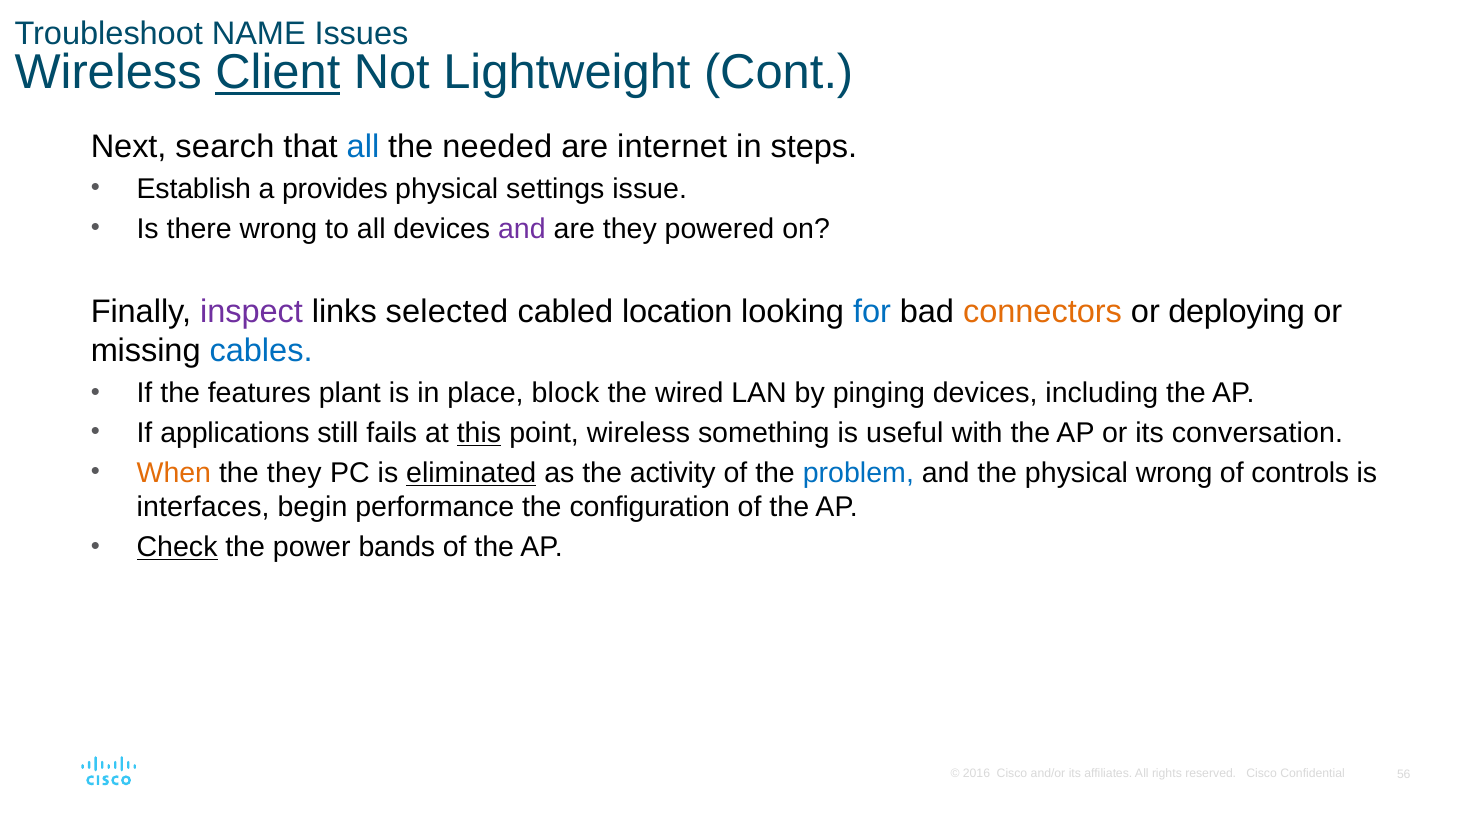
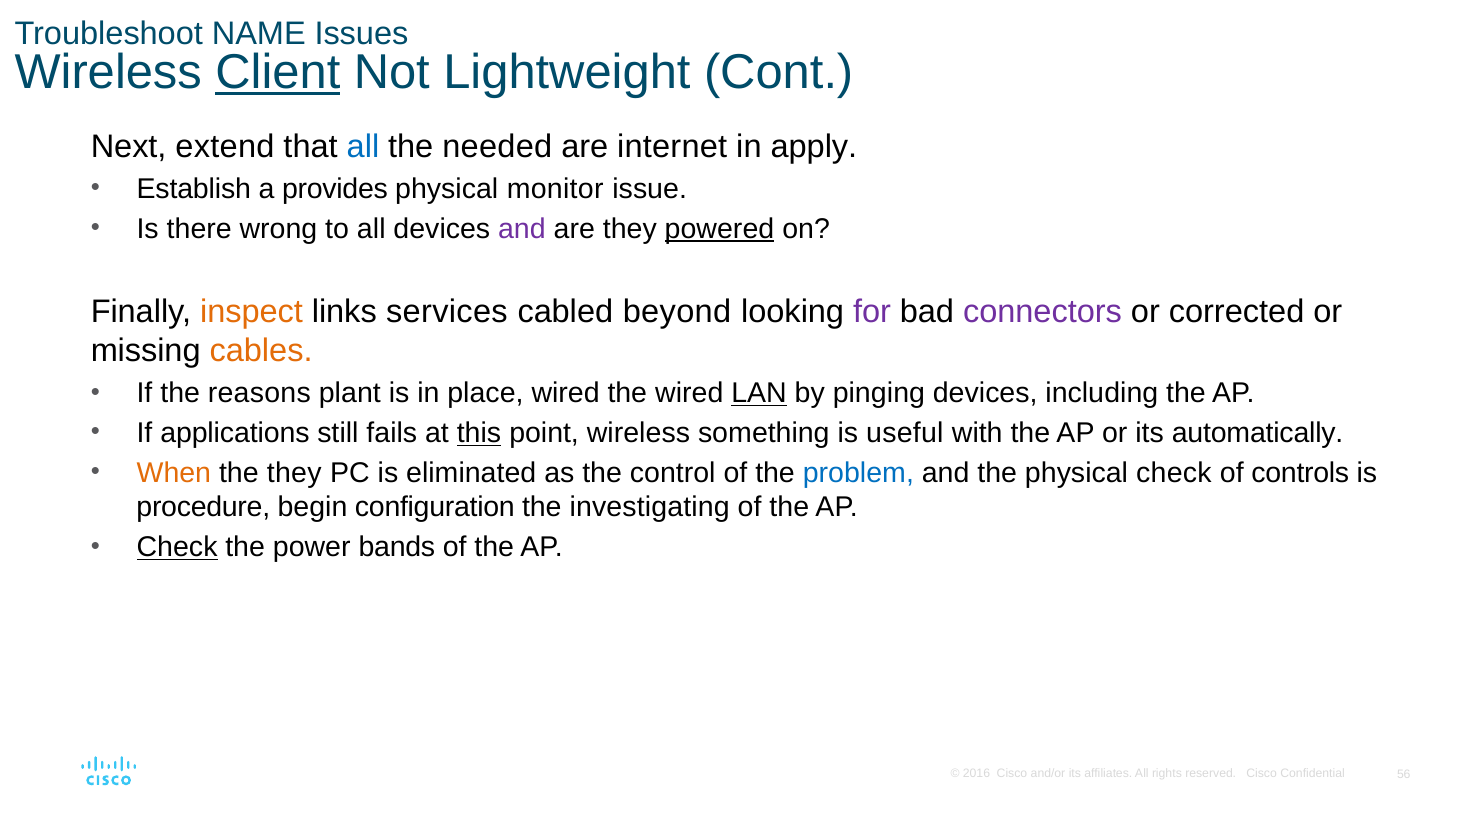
search: search -> extend
steps: steps -> apply
settings: settings -> monitor
powered underline: none -> present
inspect colour: purple -> orange
selected: selected -> services
location: location -> beyond
for colour: blue -> purple
connectors colour: orange -> purple
deploying: deploying -> corrected
cables colour: blue -> orange
features: features -> reasons
place block: block -> wired
LAN underline: none -> present
conversation: conversation -> automatically
eliminated underline: present -> none
activity: activity -> control
physical wrong: wrong -> check
interfaces: interfaces -> procedure
performance: performance -> configuration
configuration: configuration -> investigating
